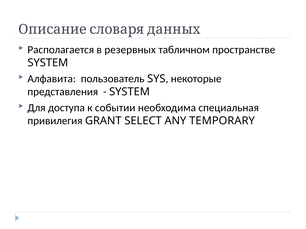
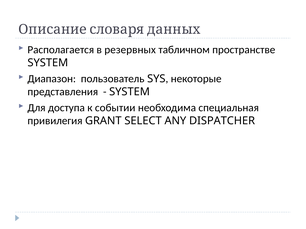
Алфавита: Алфавита -> Диапазон
TEMPORARY: TEMPORARY -> DISPATCHER
